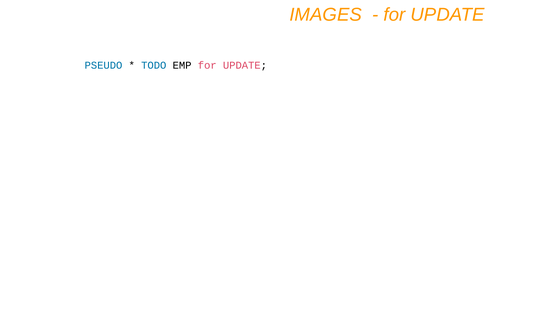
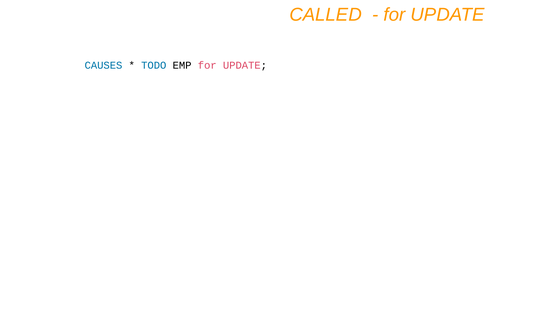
IMAGES: IMAGES -> CALLED
PSEUDO: PSEUDO -> CAUSES
